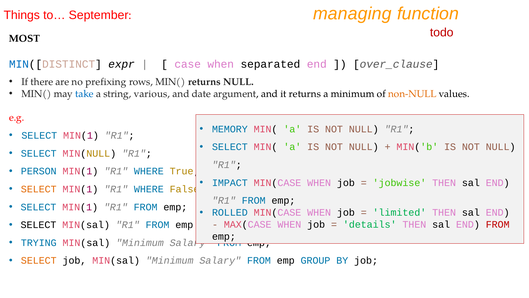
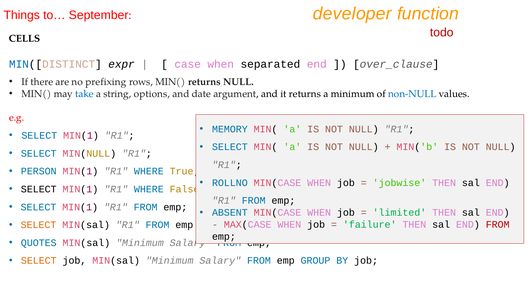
managing: managing -> developer
MOST: MOST -> CELLS
various: various -> options
non-NULL colour: orange -> blue
IMPACT: IMPACT -> ROLLNO
SELECT at (39, 189) colour: orange -> black
ROLLED: ROLLED -> ABSENT
SELECT at (38, 225) colour: black -> orange
details: details -> failure
TRYING: TRYING -> QUOTES
